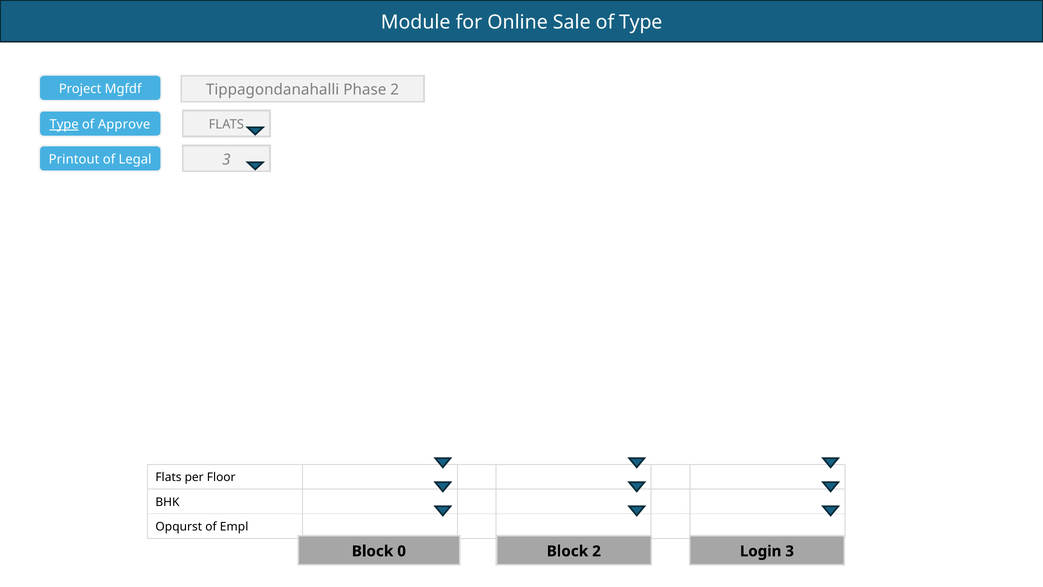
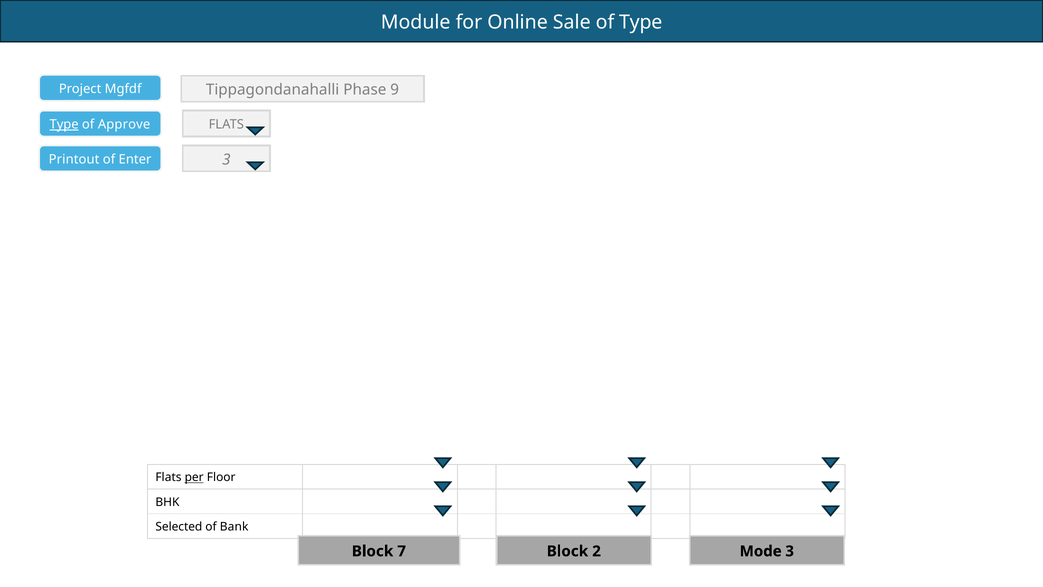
Phase 2: 2 -> 9
Legal: Legal -> Enter
per underline: none -> present
Opqurst: Opqurst -> Selected
Empl: Empl -> Bank
0: 0 -> 7
Login: Login -> Mode
